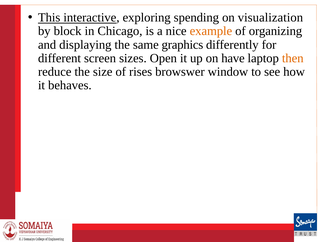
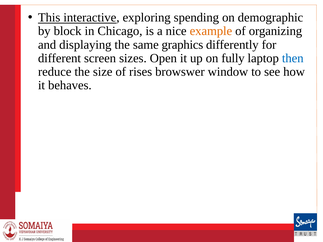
visualization: visualization -> demographic
have: have -> fully
then colour: orange -> blue
